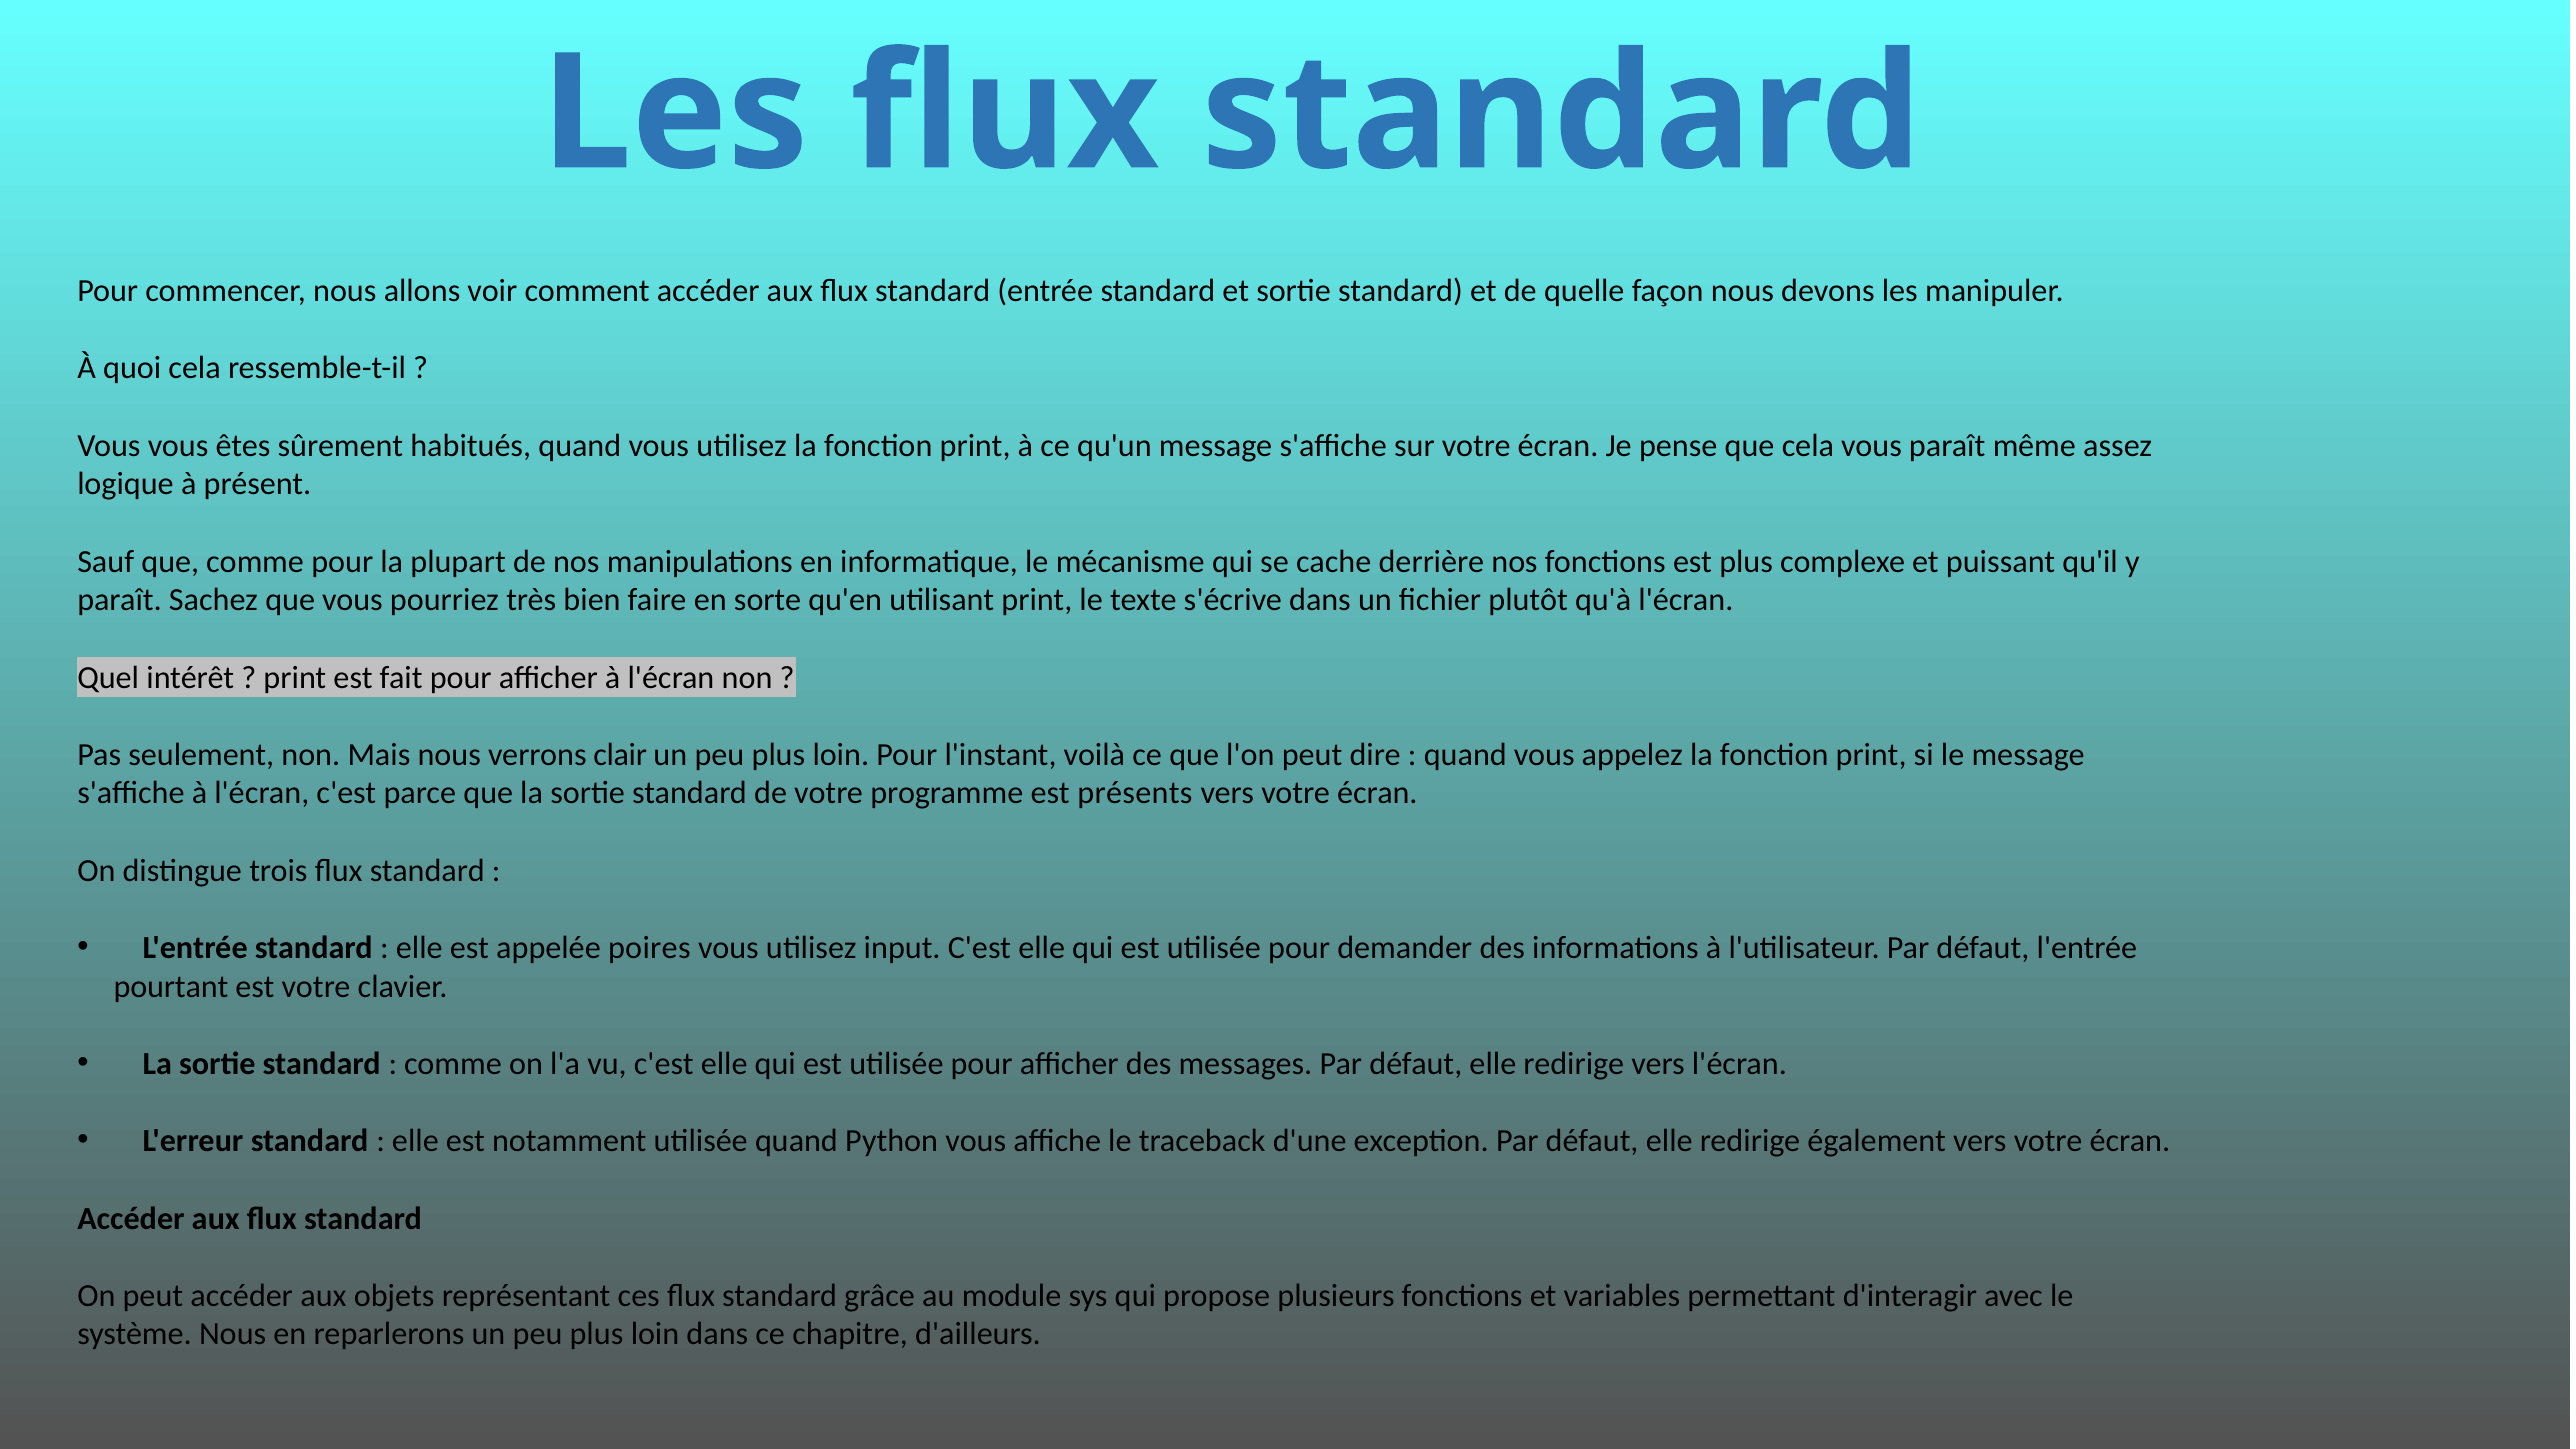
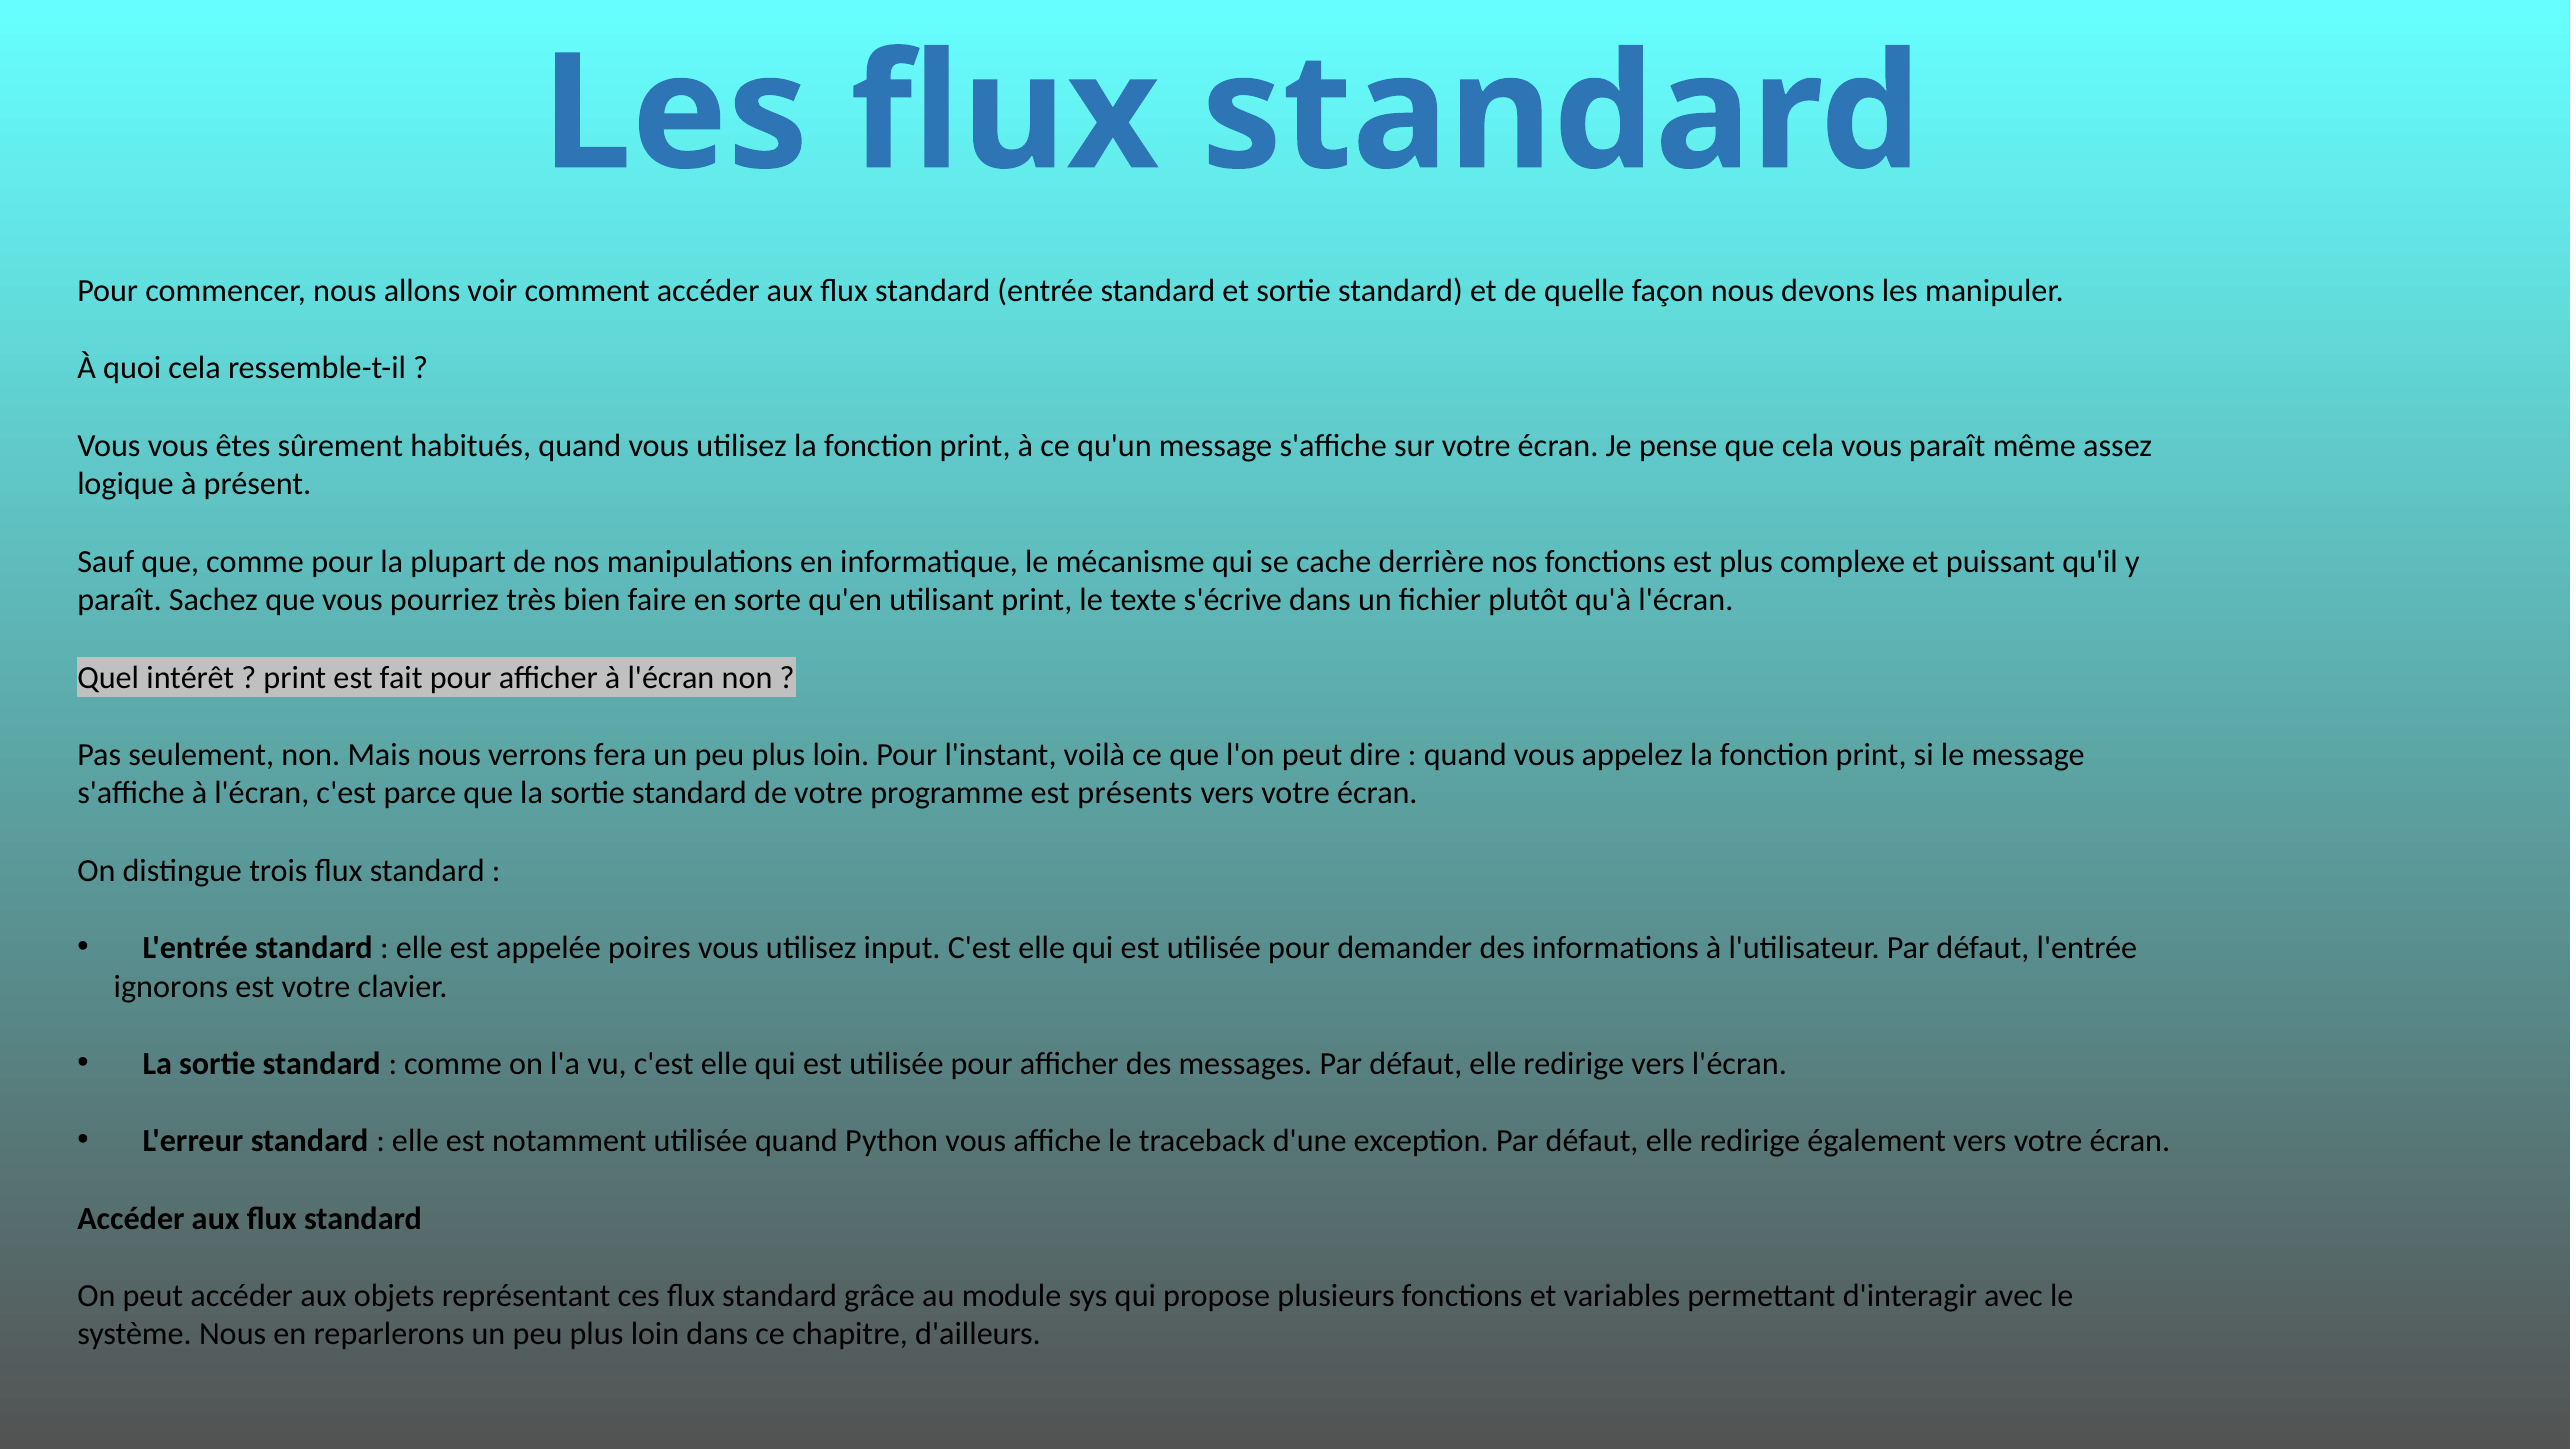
clair: clair -> fera
pourtant: pourtant -> ignorons
